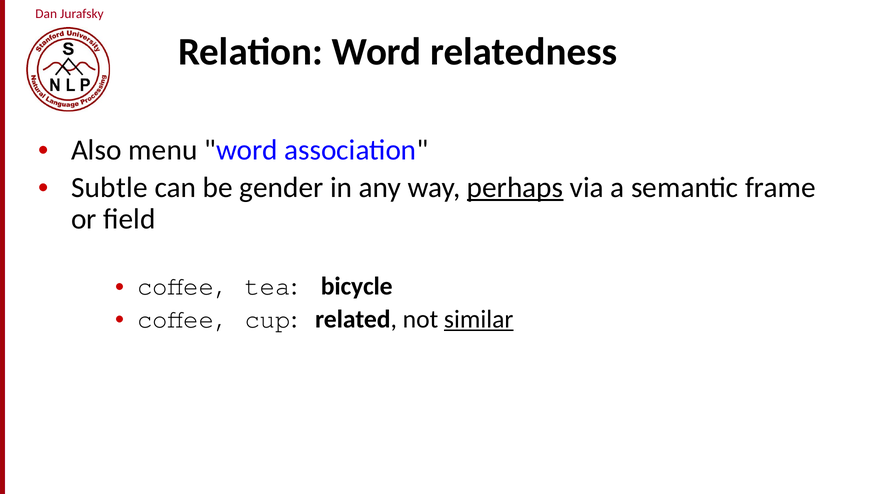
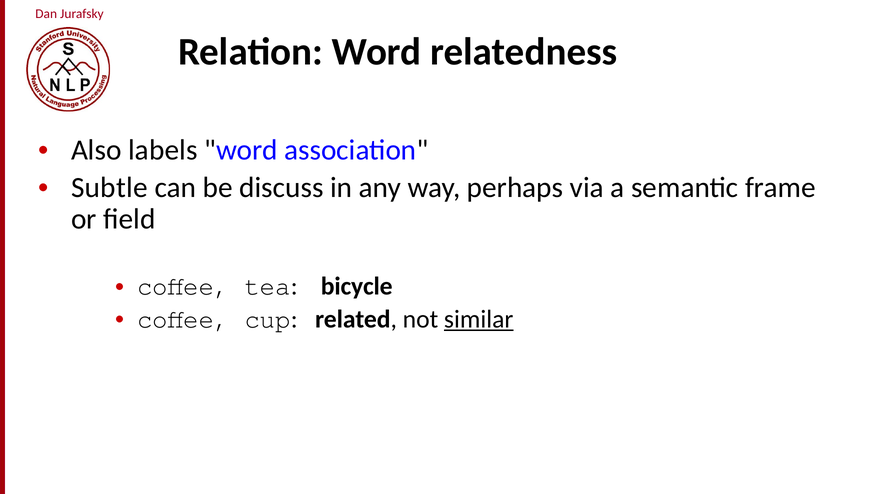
menu: menu -> labels
gender: gender -> discuss
perhaps underline: present -> none
